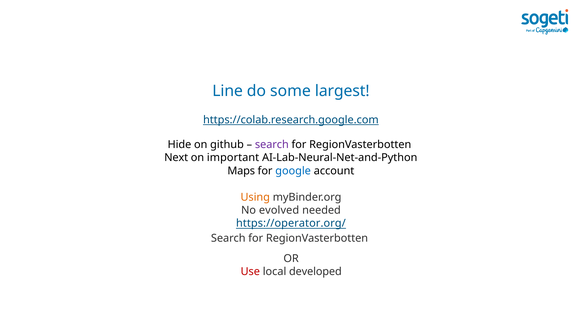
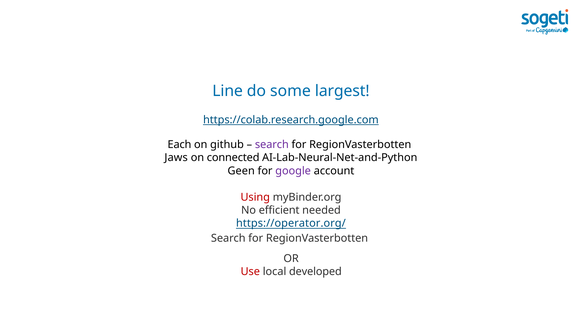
Hide: Hide -> Each
Next: Next -> Jaws
important: important -> connected
Maps: Maps -> Geen
google colour: blue -> purple
Using colour: orange -> red
evolved: evolved -> efficient
